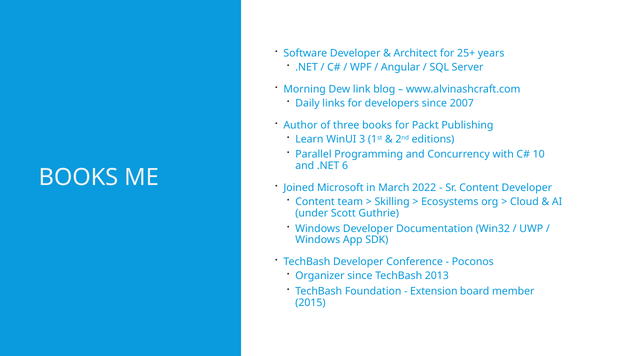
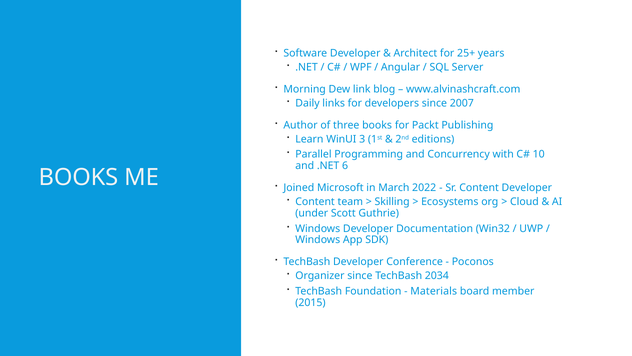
2013: 2013 -> 2034
Extension: Extension -> Materials
